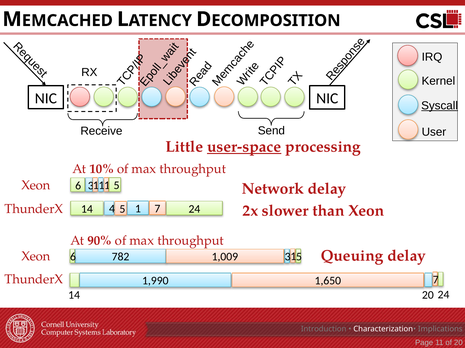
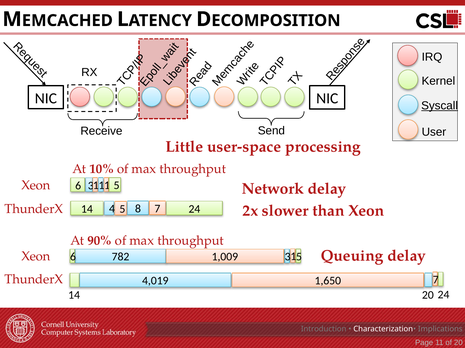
user-space underline: present -> none
1: 1 -> 8
1,990: 1,990 -> 4,019
